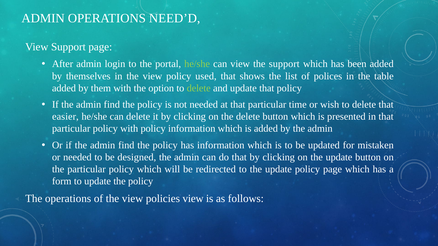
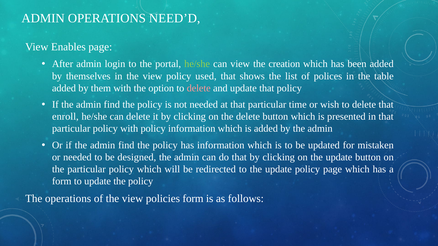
View Support: Support -> Enables
the support: support -> creation
delete at (199, 88) colour: light green -> pink
easier: easier -> enroll
policies view: view -> form
